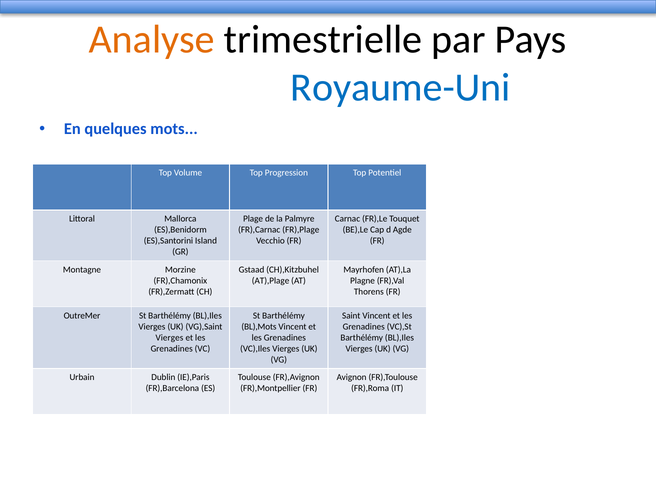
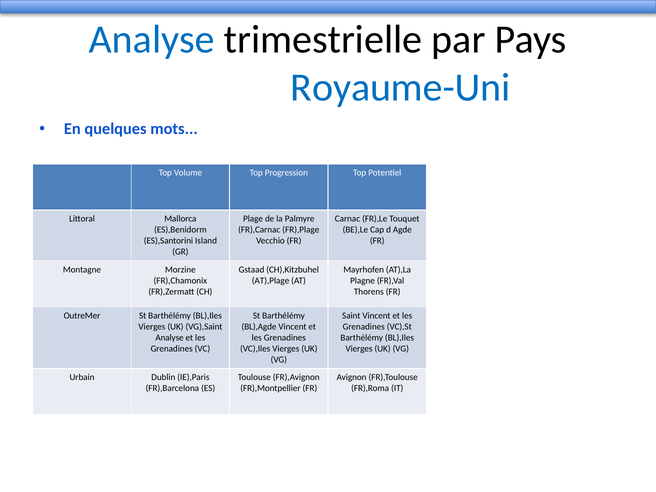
Analyse at (152, 39) colour: orange -> blue
BL),Mots: BL),Mots -> BL),Agde
Vierges at (169, 338): Vierges -> Analyse
